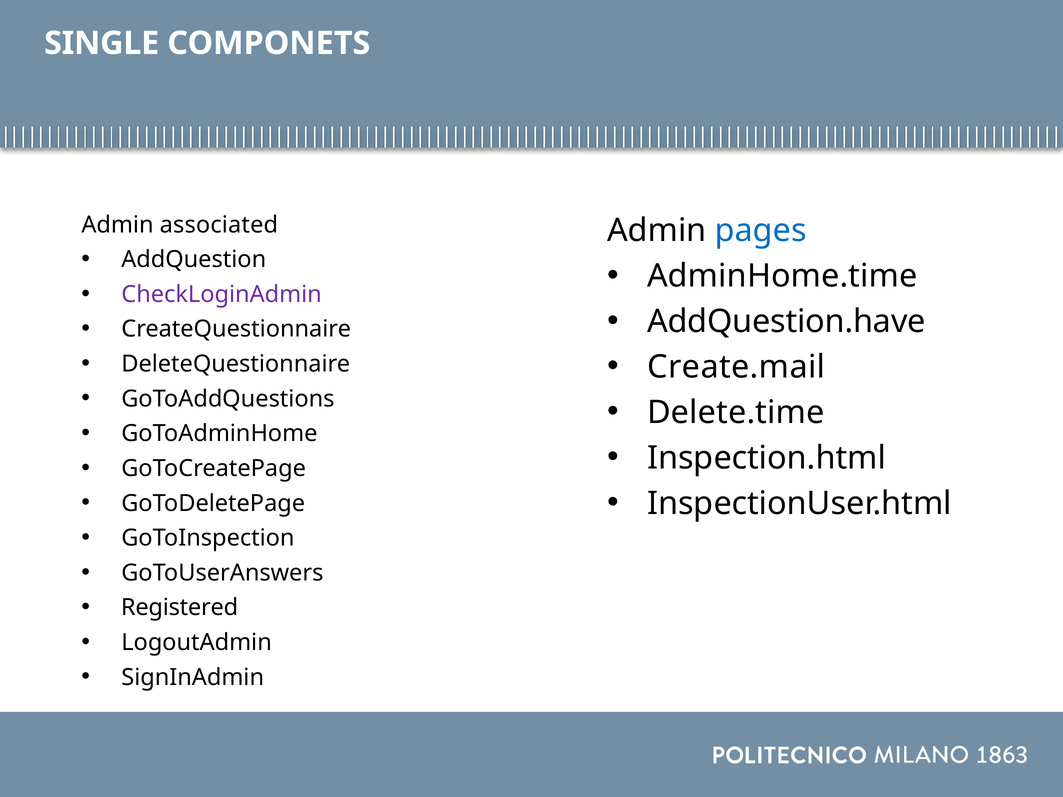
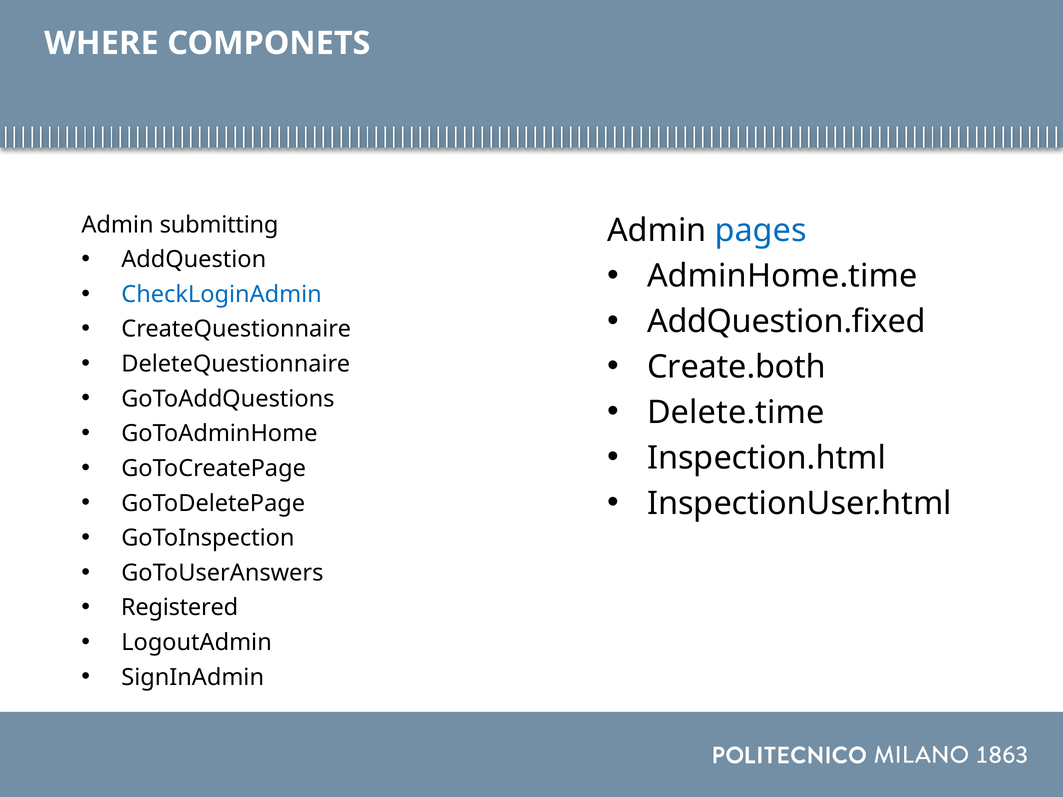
SINGLE: SINGLE -> WHERE
associated: associated -> submitting
CheckLoginAdmin colour: purple -> blue
AddQuestion.have: AddQuestion.have -> AddQuestion.fixed
Create.mail: Create.mail -> Create.both
